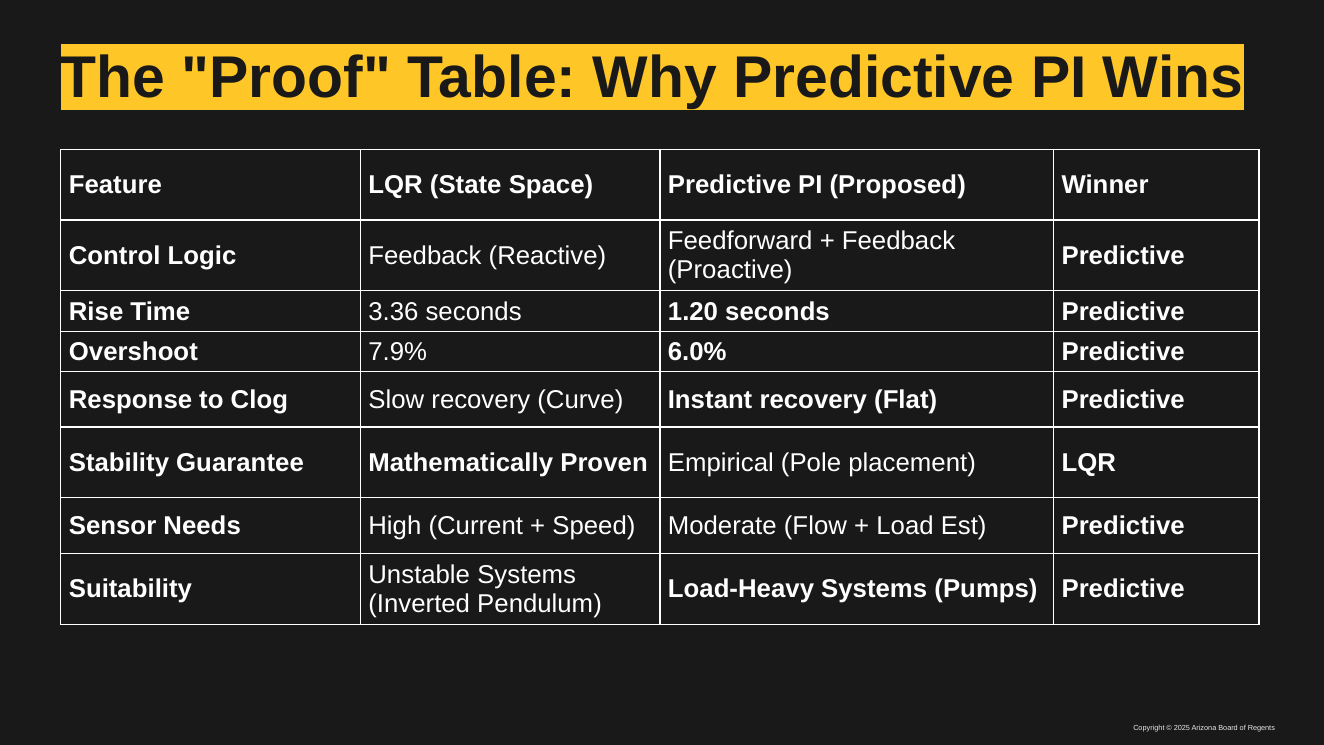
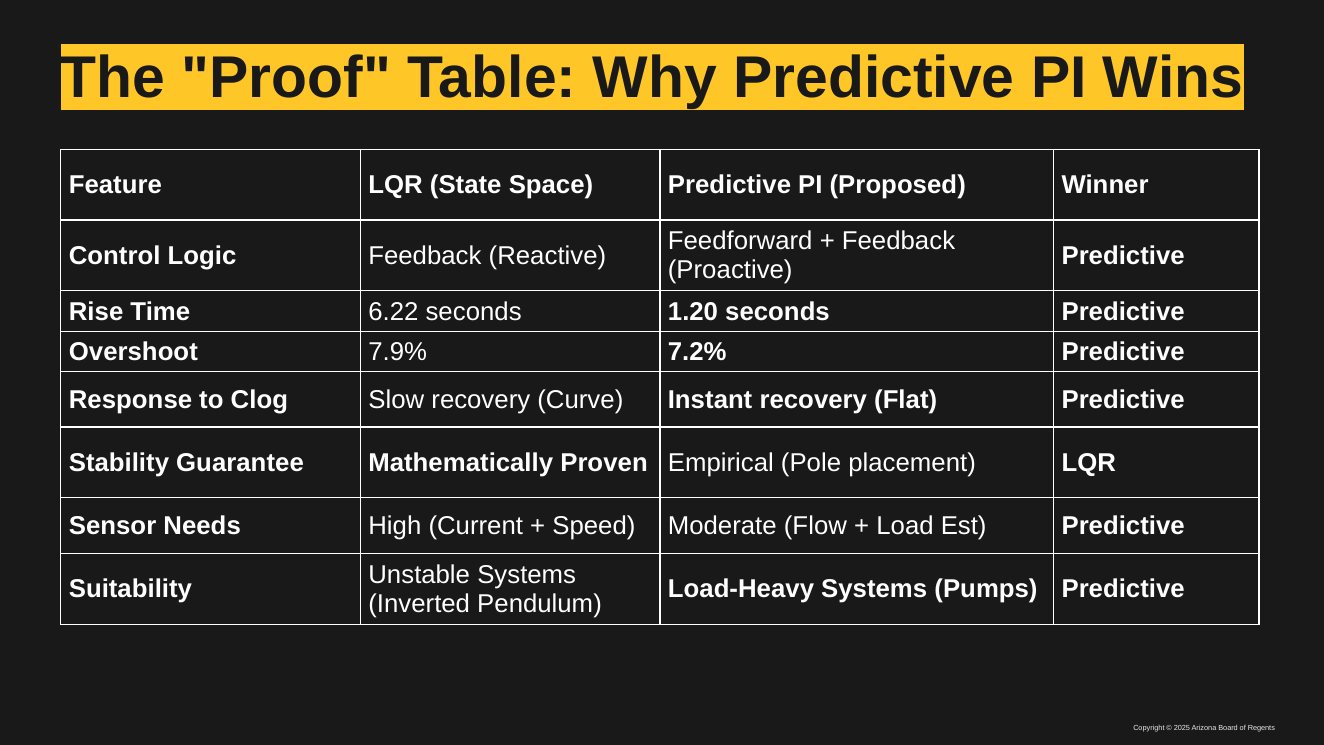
3.36: 3.36 -> 6.22
6.0%: 6.0% -> 7.2%
